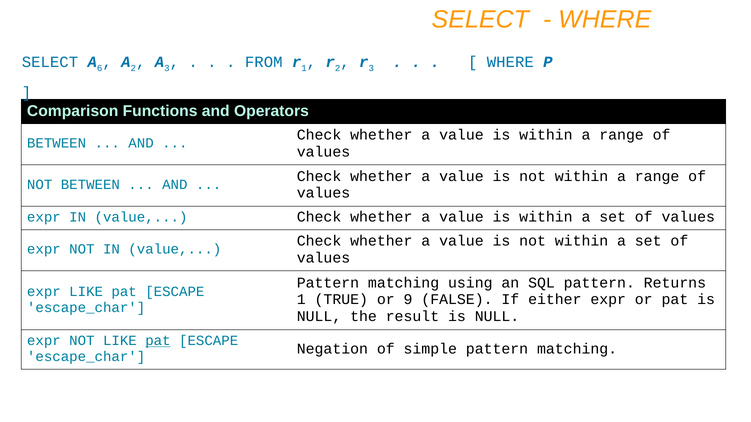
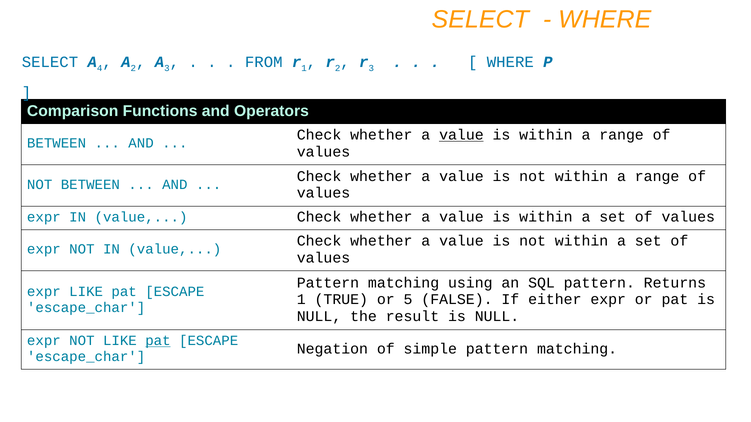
6: 6 -> 4
value at (461, 135) underline: none -> present
9: 9 -> 5
